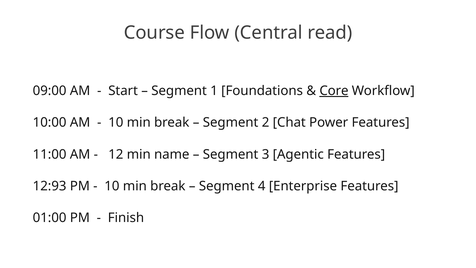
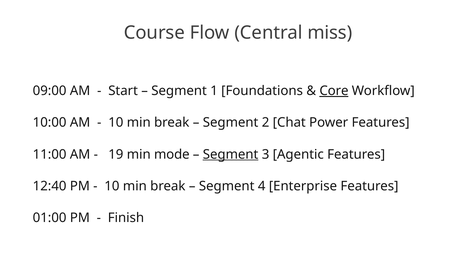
read: read -> miss
12: 12 -> 19
name: name -> mode
Segment at (231, 154) underline: none -> present
12:93: 12:93 -> 12:40
